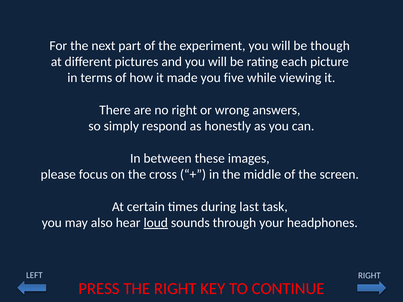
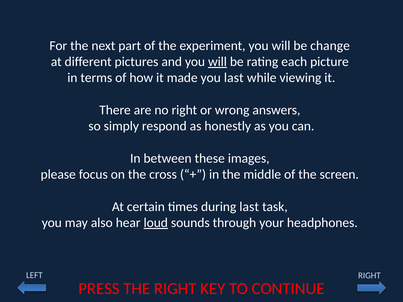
though: though -> change
will at (217, 62) underline: none -> present
you five: five -> last
